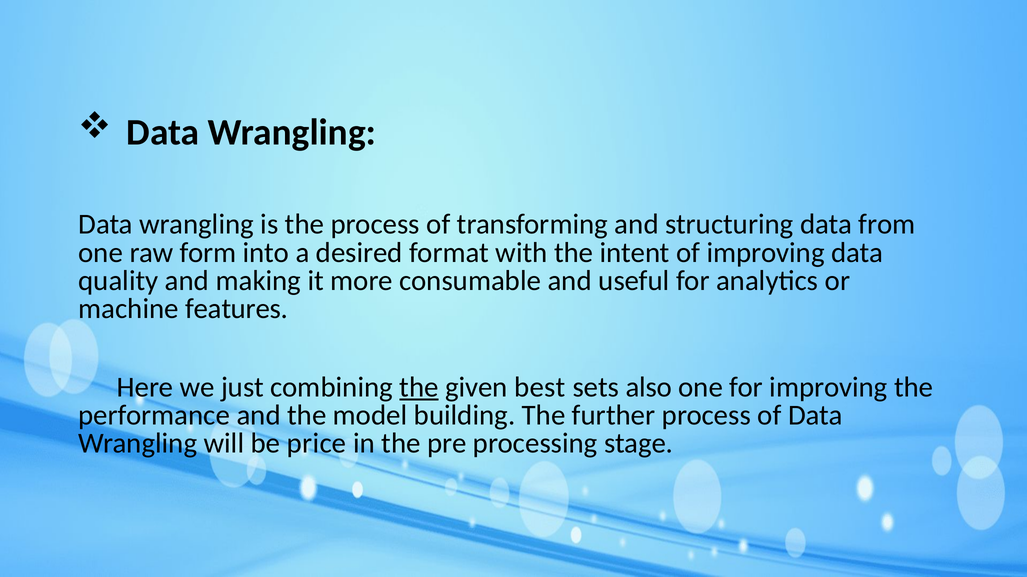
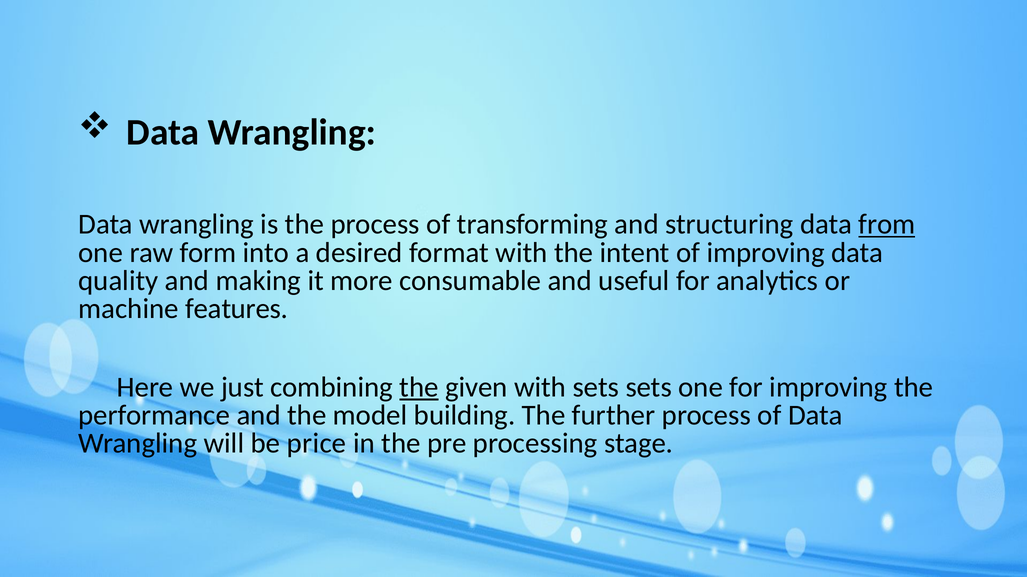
from underline: none -> present
given best: best -> with
sets also: also -> sets
